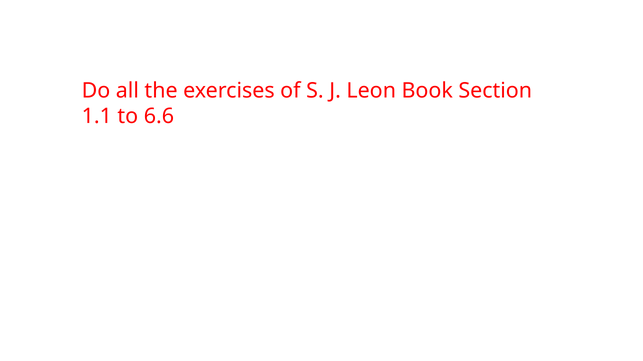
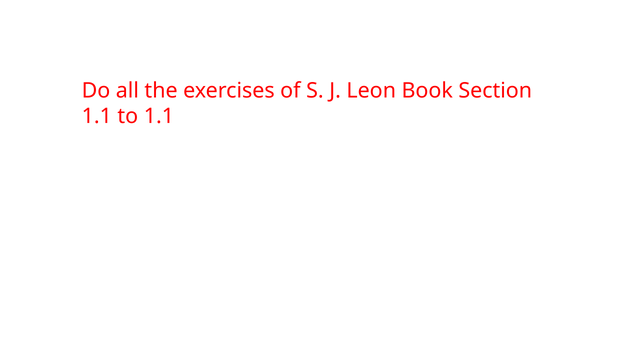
to 6.6: 6.6 -> 1.1
